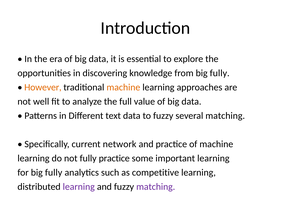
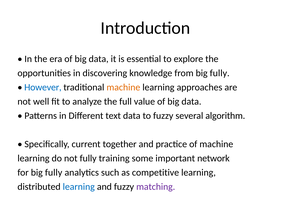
However colour: orange -> blue
several matching: matching -> algorithm
network: network -> together
fully practice: practice -> training
important learning: learning -> network
learning at (79, 187) colour: purple -> blue
